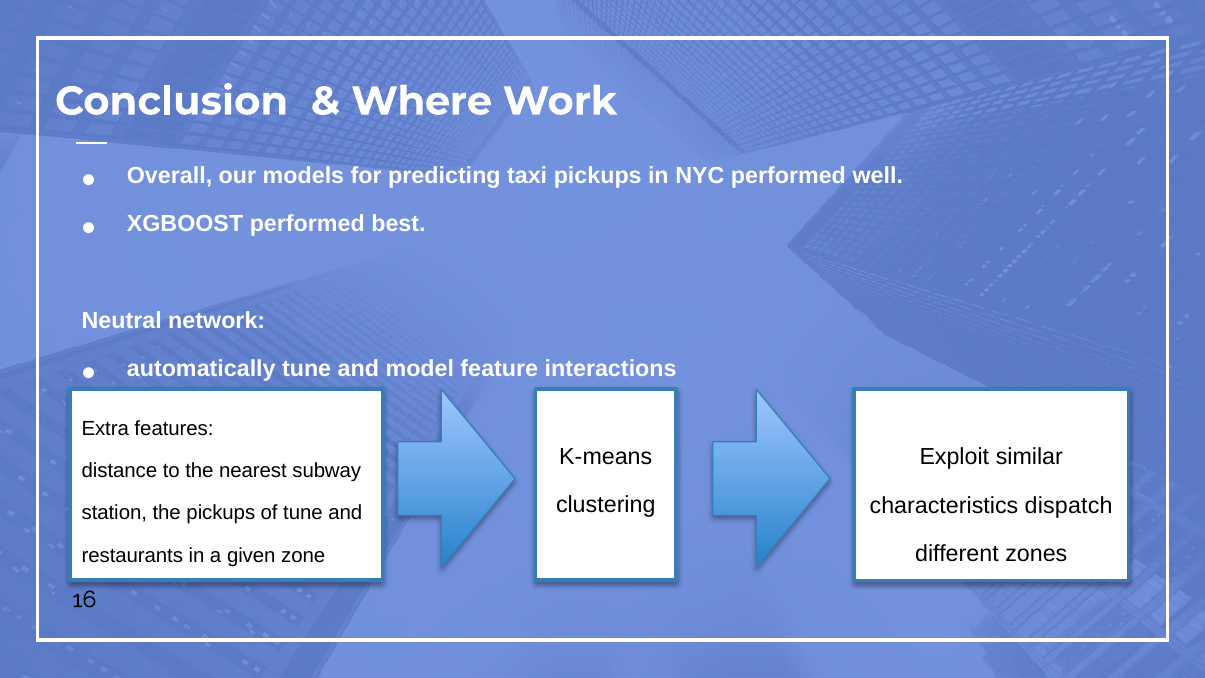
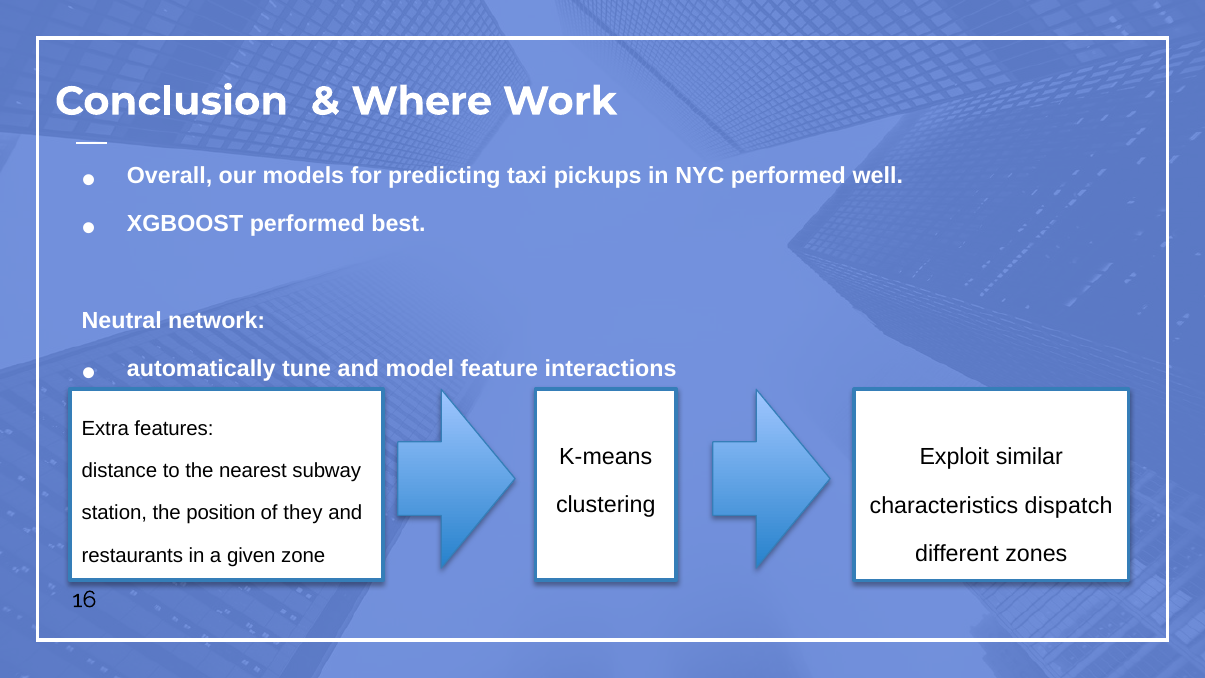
the pickups: pickups -> position
of tune: tune -> they
